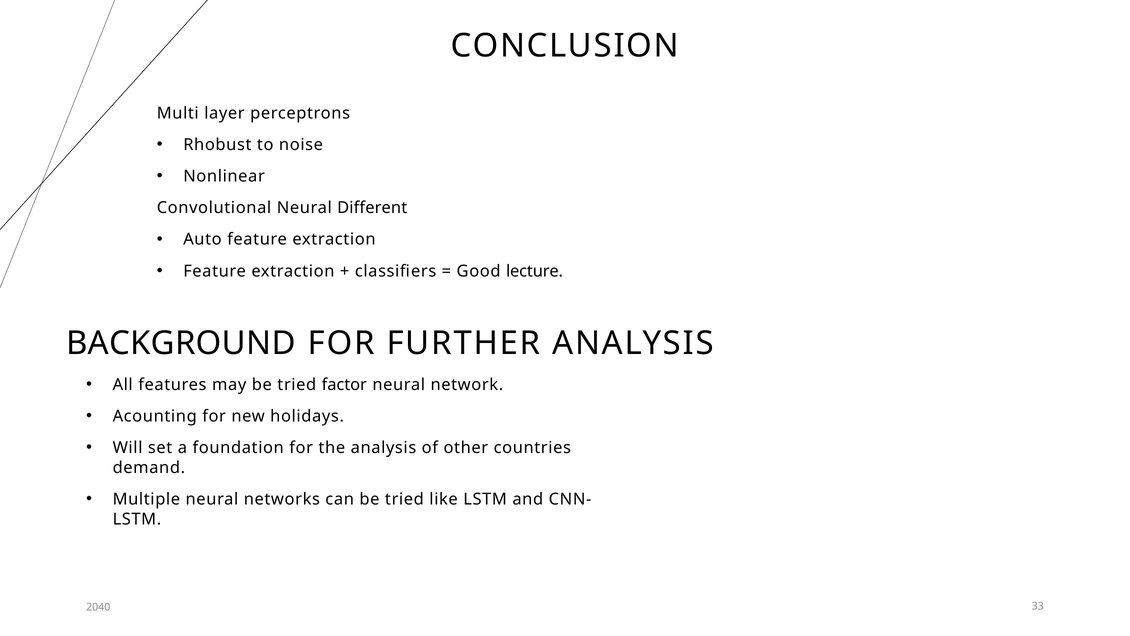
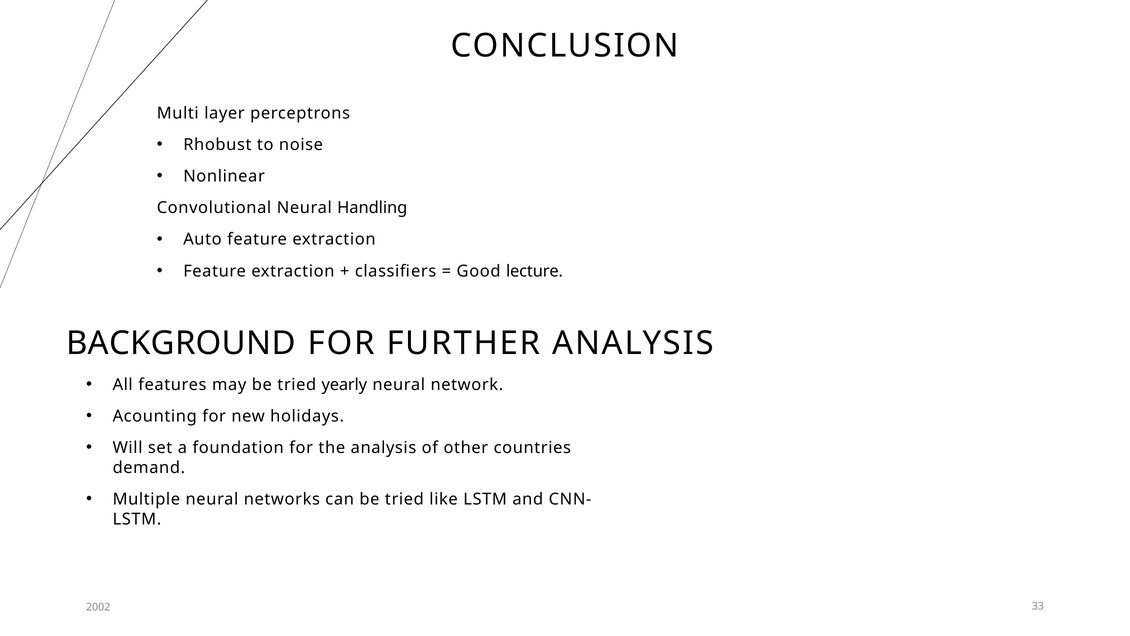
Different: Different -> Handling
factor: factor -> yearly
2040: 2040 -> 2002
